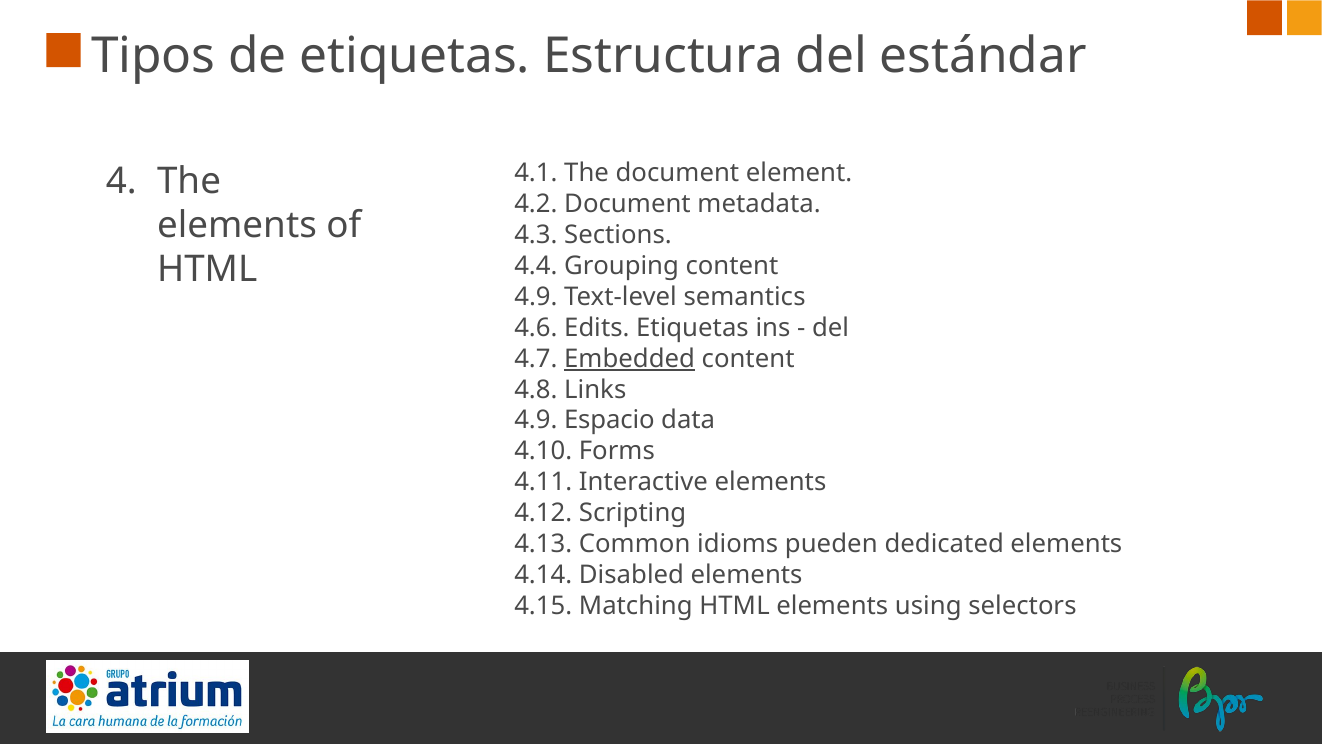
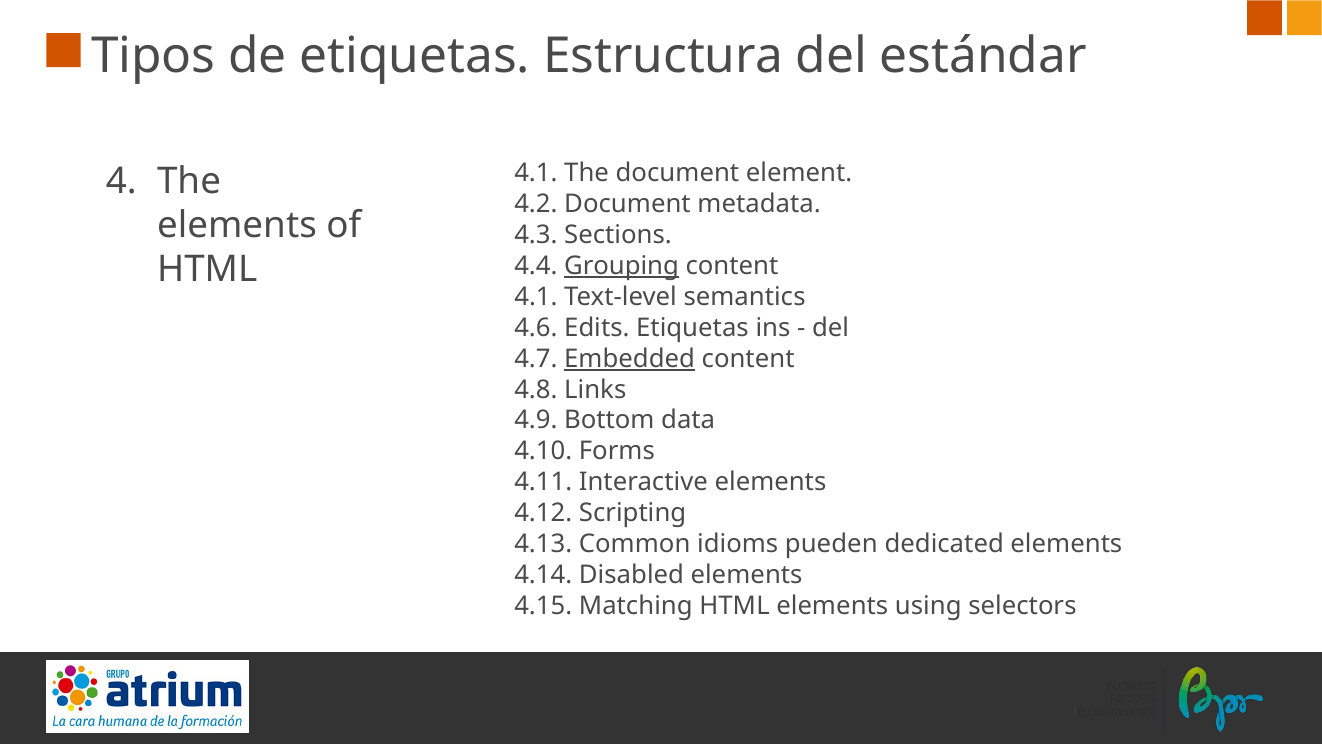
Grouping underline: none -> present
4.9 at (536, 297): 4.9 -> 4.1
Espacio: Espacio -> Bottom
